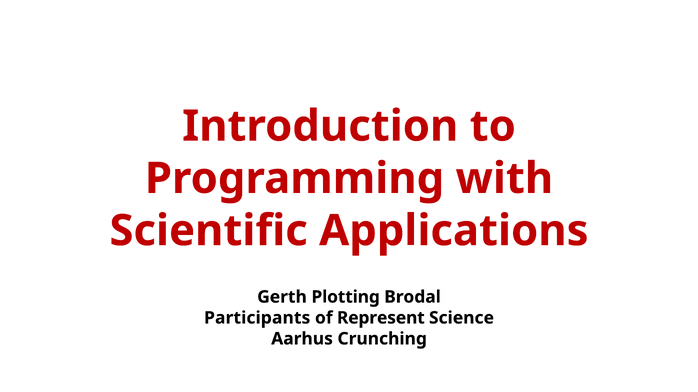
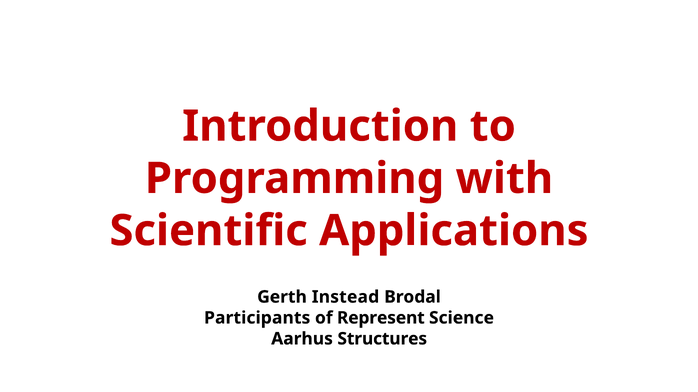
Plotting: Plotting -> Instead
Crunching: Crunching -> Structures
